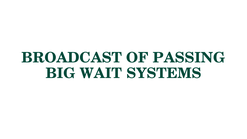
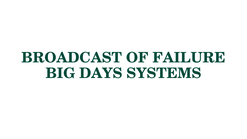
PASSING: PASSING -> FAILURE
WAIT: WAIT -> DAYS
